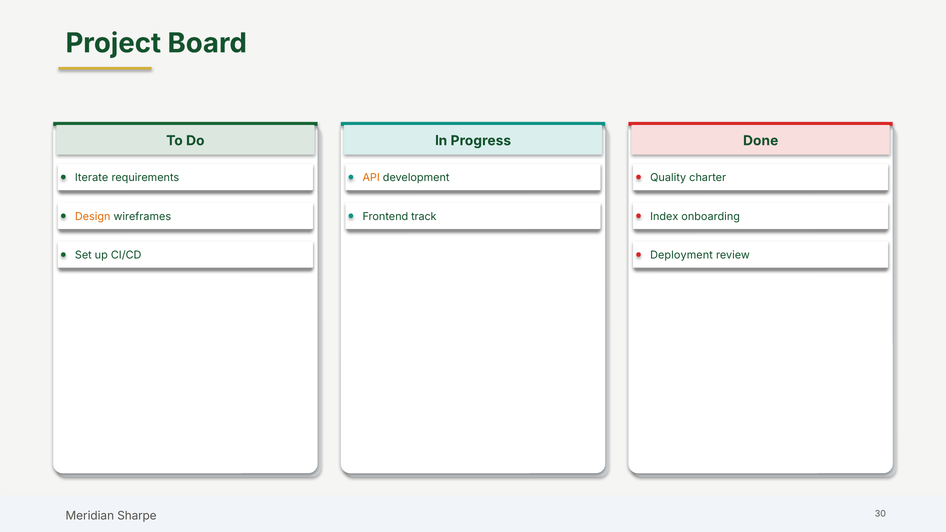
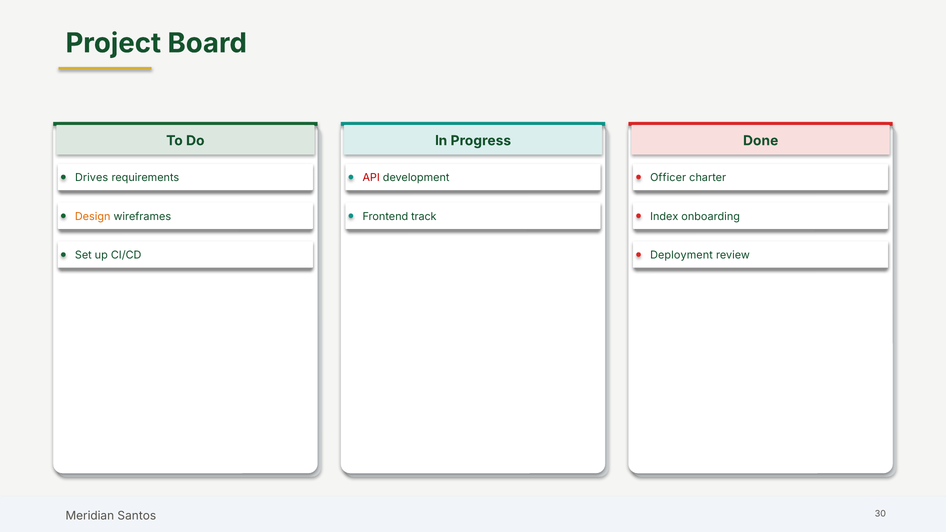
Iterate: Iterate -> Drives
API colour: orange -> red
Quality: Quality -> Officer
Sharpe: Sharpe -> Santos
